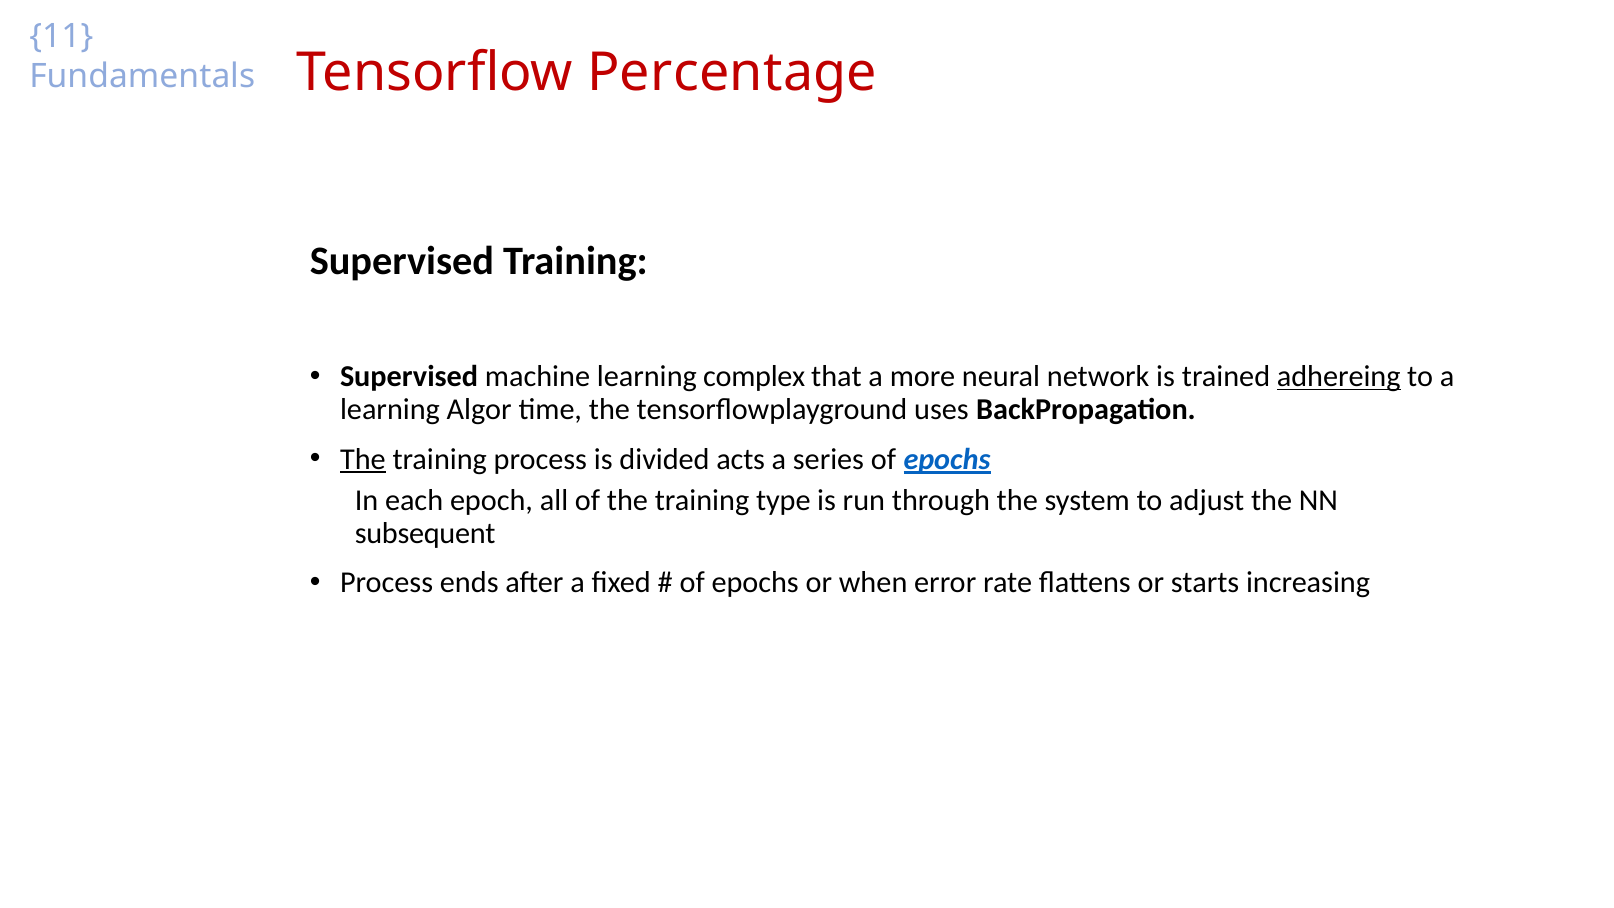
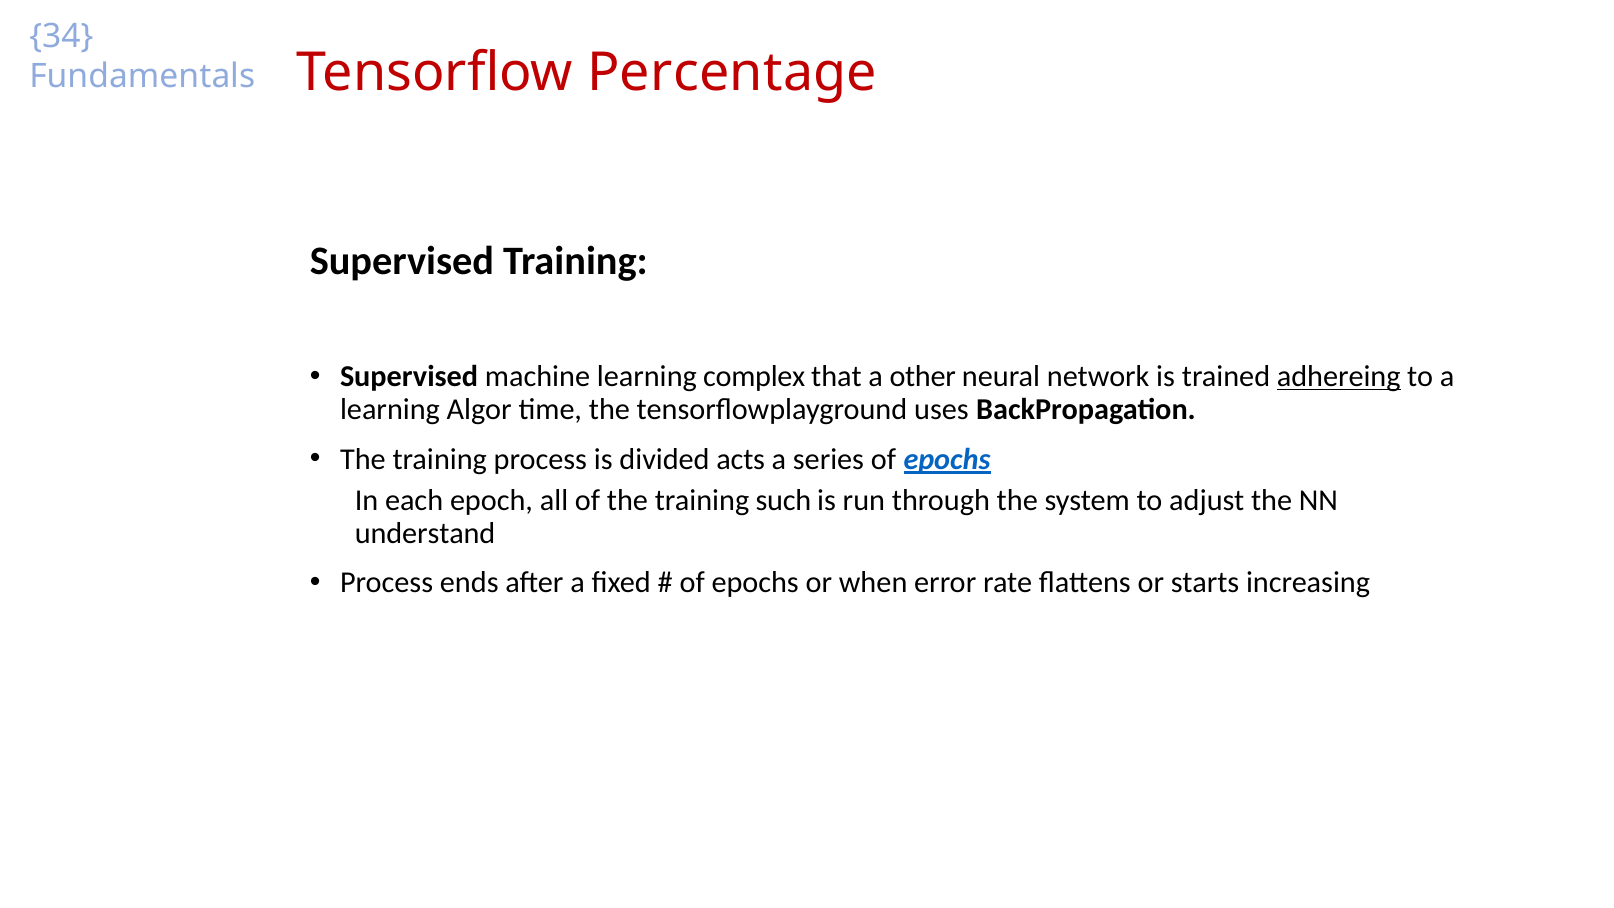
11: 11 -> 34
more: more -> other
The at (363, 459) underline: present -> none
type: type -> such
subsequent: subsequent -> understand
